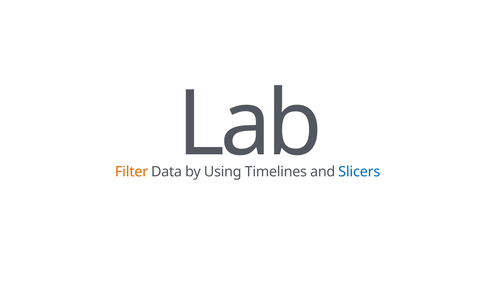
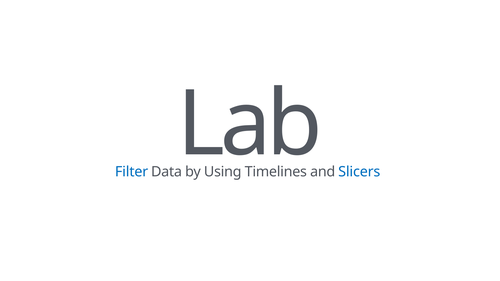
Filter colour: orange -> blue
